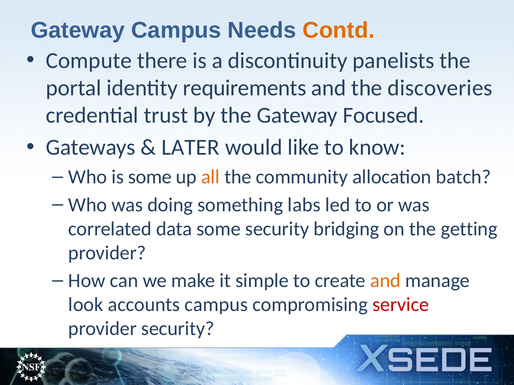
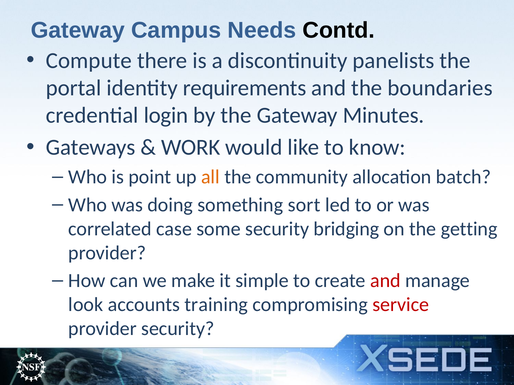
Contd colour: orange -> black
discoveries: discoveries -> boundaries
trust: trust -> login
Focused: Focused -> Minutes
LATER: LATER -> WORK
is some: some -> point
labs: labs -> sort
data: data -> case
and at (385, 281) colour: orange -> red
accounts campus: campus -> training
